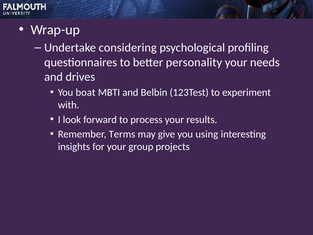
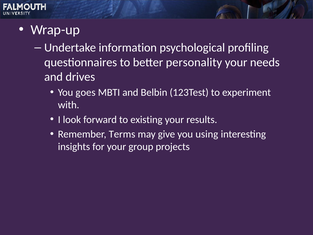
considering: considering -> information
boat: boat -> goes
process: process -> existing
